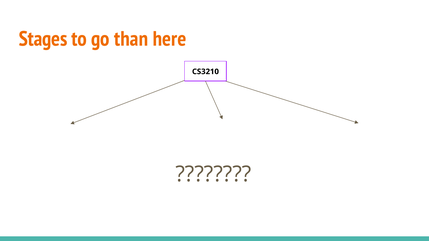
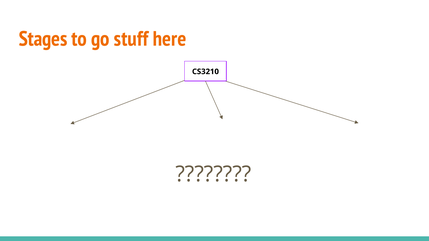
than: than -> stuff
